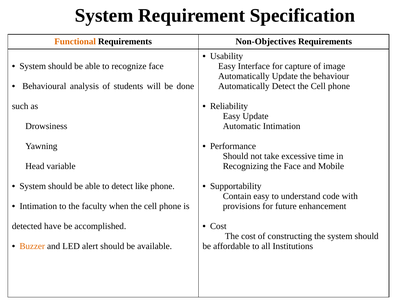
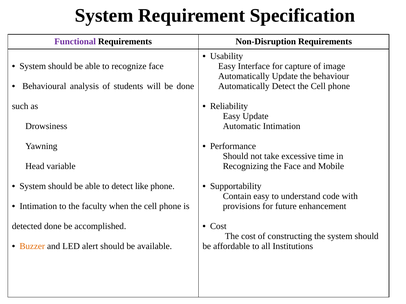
Functional colour: orange -> purple
Non-Objectives: Non-Objectives -> Non-Disruption
detected have: have -> done
